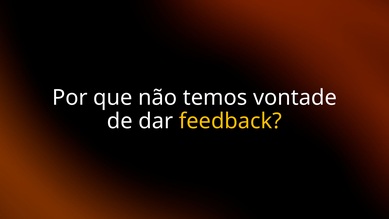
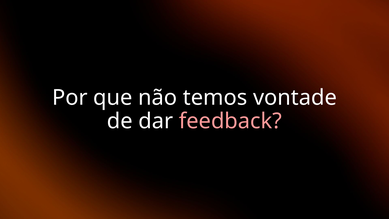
feedback colour: yellow -> pink
